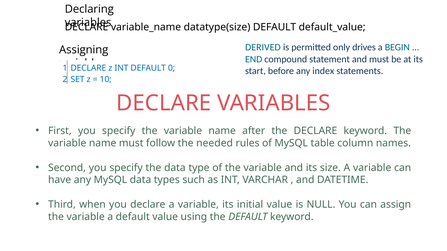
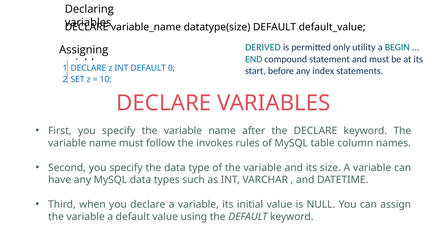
drives: drives -> utility
needed: needed -> invokes
